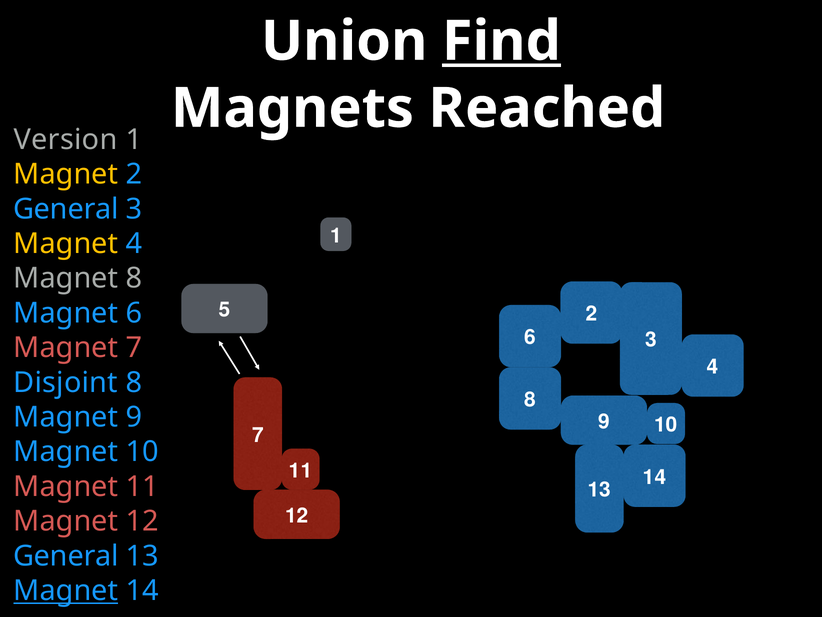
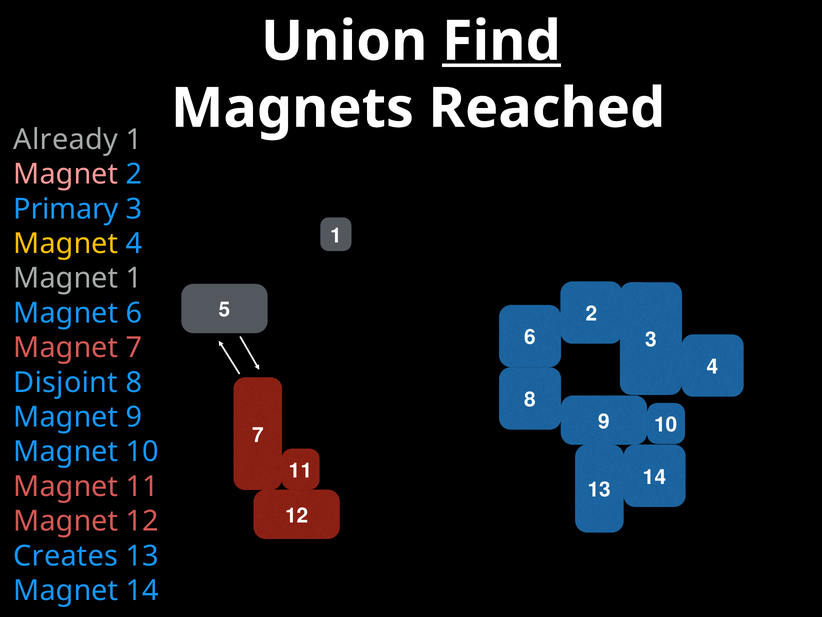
Version: Version -> Already
Magnet at (66, 174) colour: yellow -> pink
General at (66, 209): General -> Primary
Magnet 8: 8 -> 1
General at (66, 556): General -> Creates
Magnet at (66, 590) underline: present -> none
